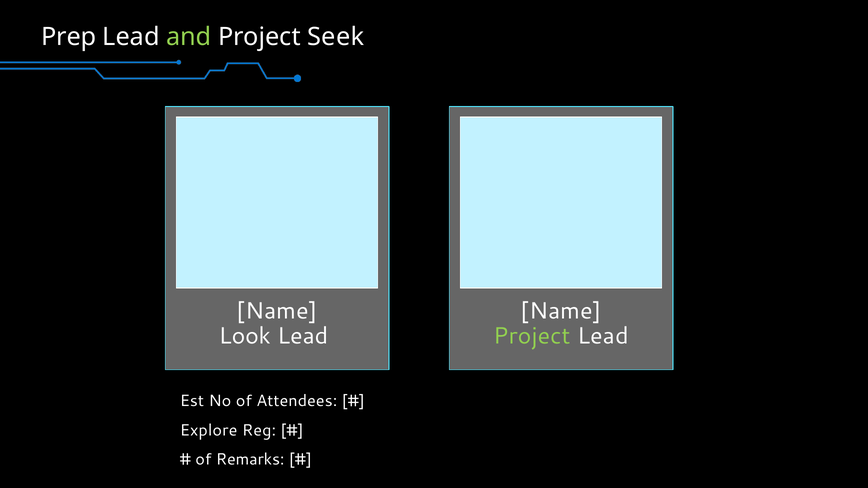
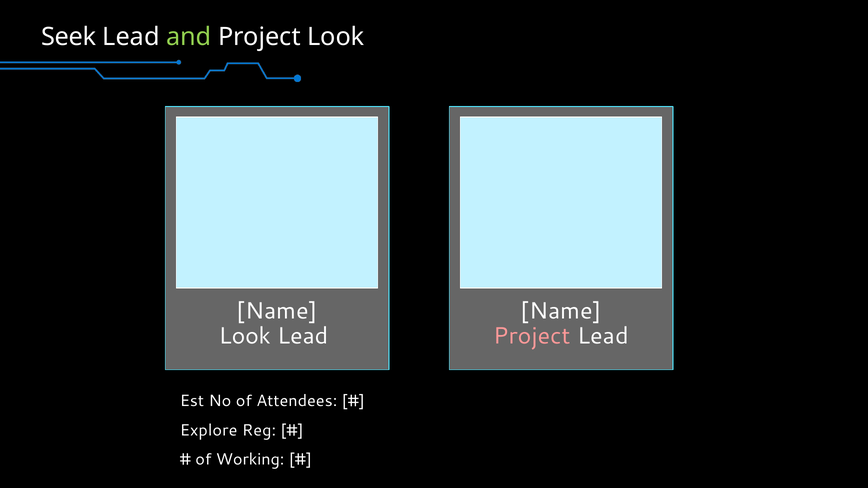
Prep: Prep -> Seek
Project Seek: Seek -> Look
Project at (532, 336) colour: light green -> pink
Remarks: Remarks -> Working
